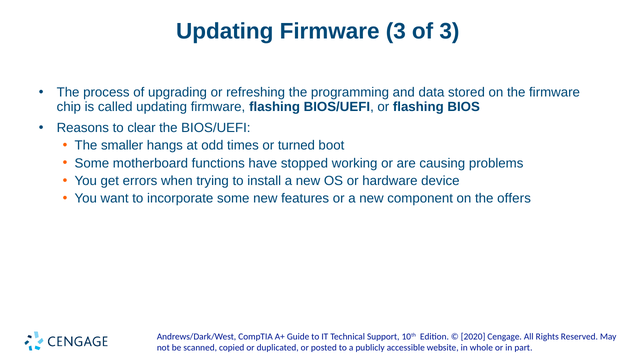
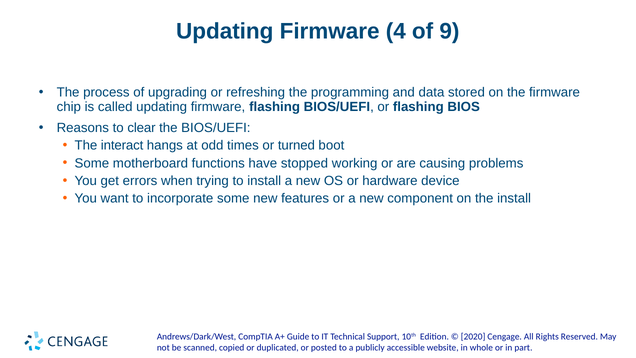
Firmware 3: 3 -> 4
of 3: 3 -> 9
smaller: smaller -> interact
the offers: offers -> install
